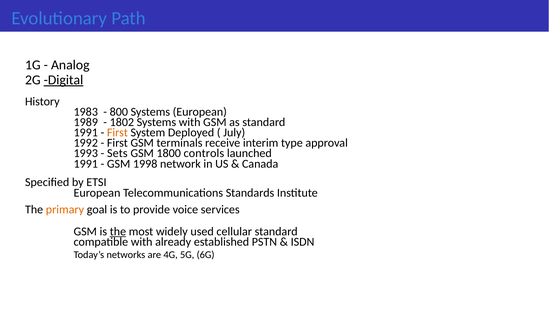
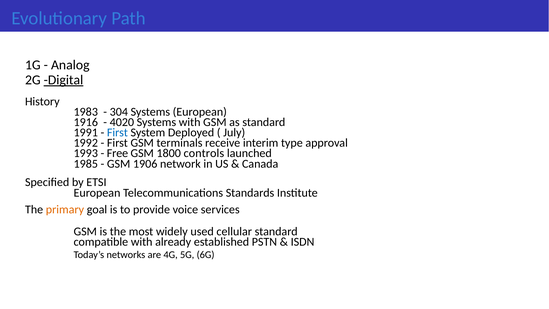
800: 800 -> 304
1989: 1989 -> 1916
1802: 1802 -> 4020
First at (117, 132) colour: orange -> blue
Sets: Sets -> Free
1991 at (86, 164): 1991 -> 1985
1998: 1998 -> 1906
the at (118, 231) underline: present -> none
